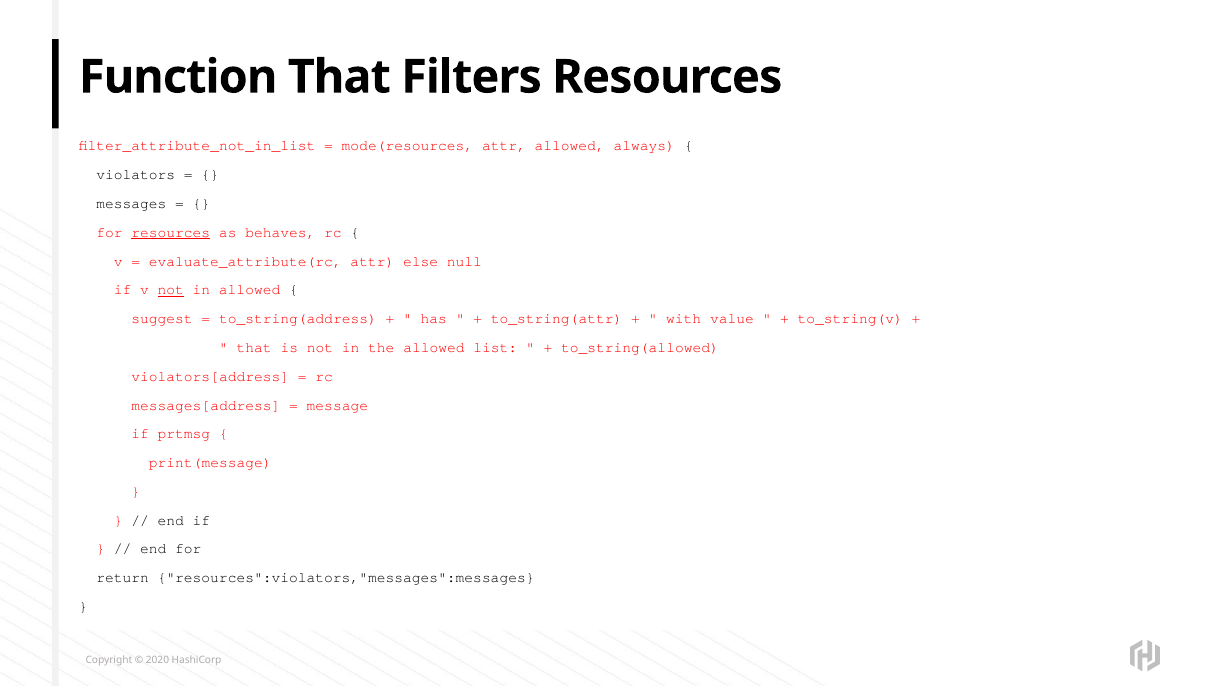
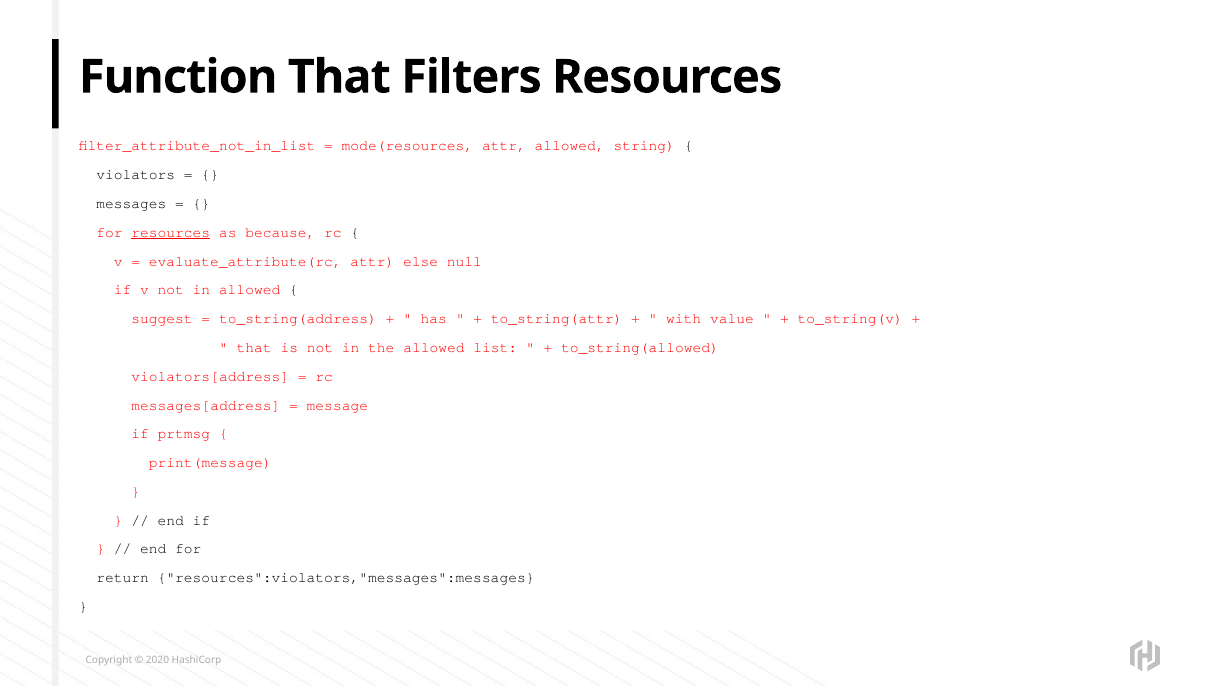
always: always -> string
behaves: behaves -> because
not at (171, 290) underline: present -> none
